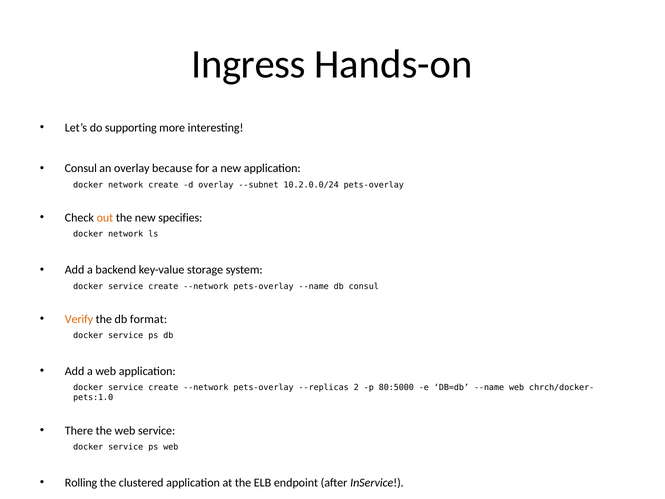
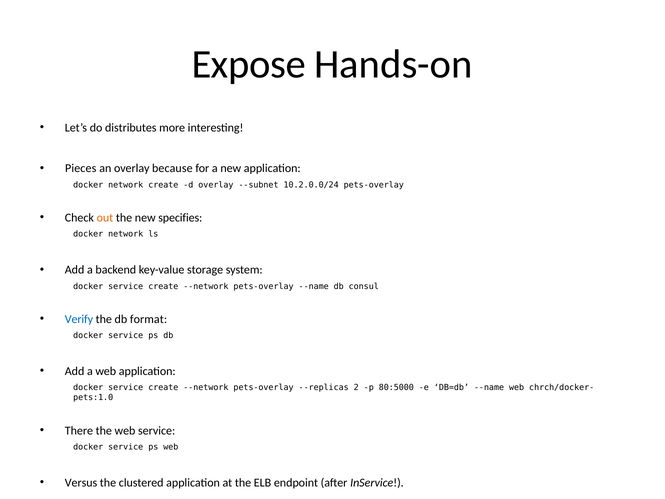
Ingress: Ingress -> Expose
supporting: supporting -> distributes
Consul at (81, 168): Consul -> Pieces
Verify colour: orange -> blue
Rolling: Rolling -> Versus
